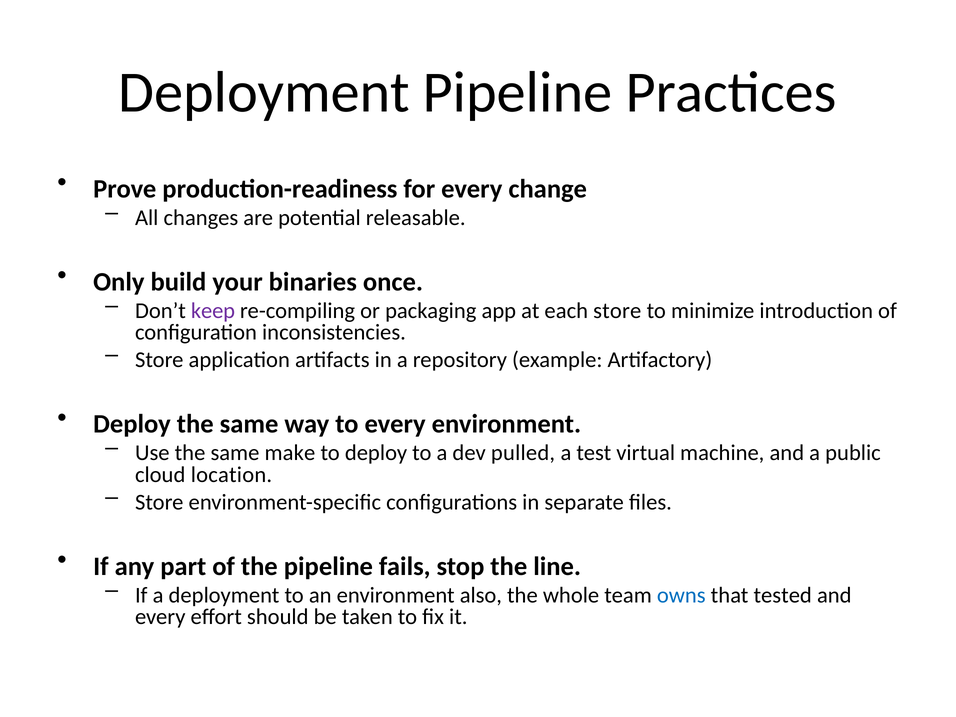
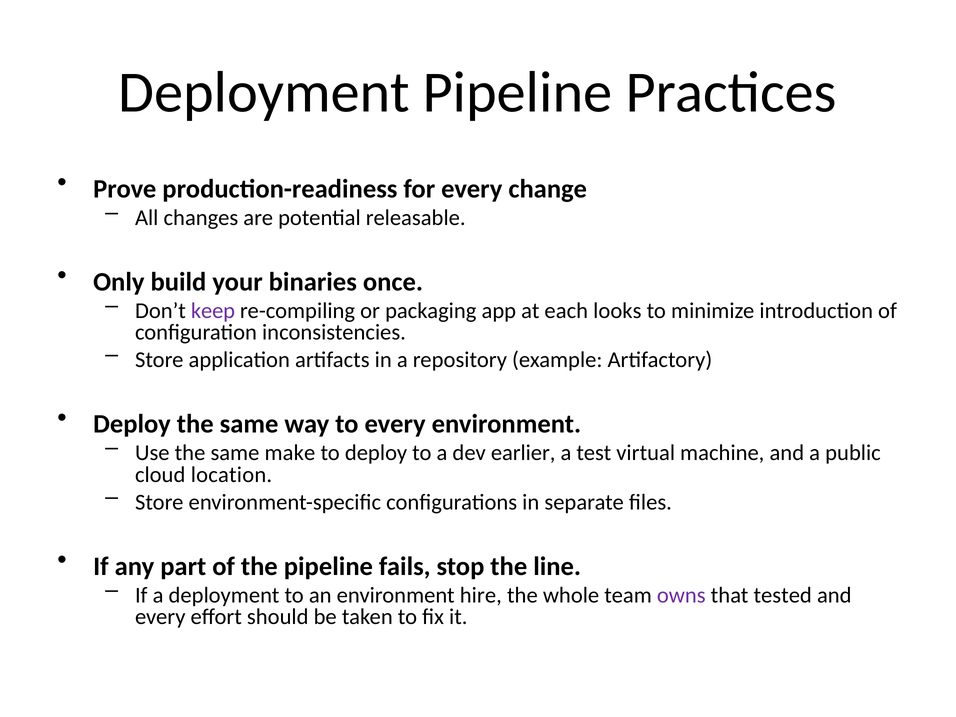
each store: store -> looks
pulled: pulled -> earlier
also: also -> hire
owns colour: blue -> purple
